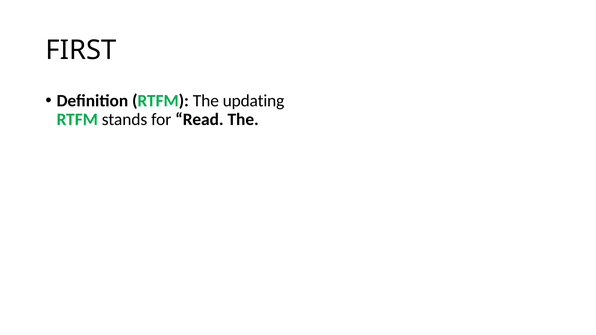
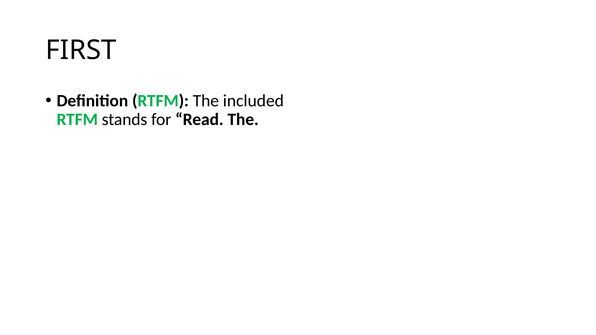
updating: updating -> included
